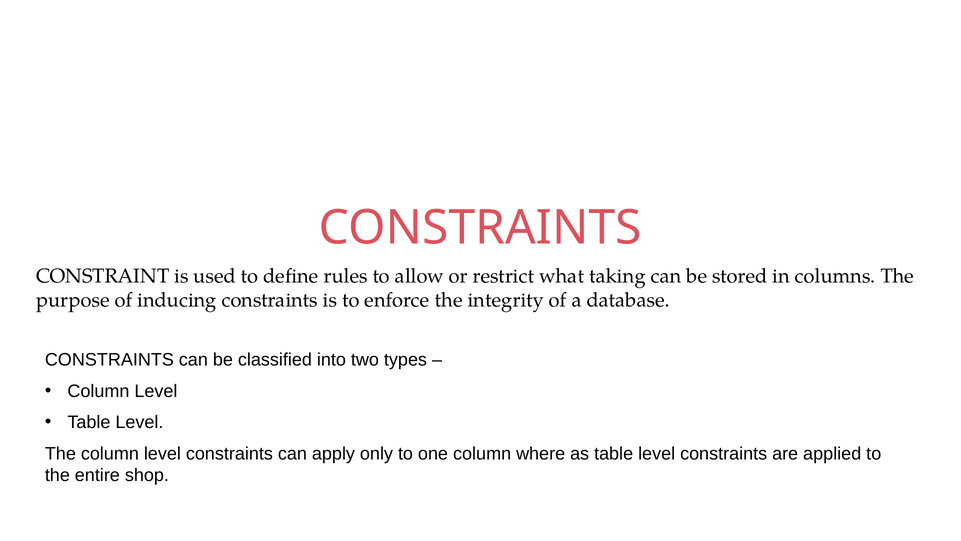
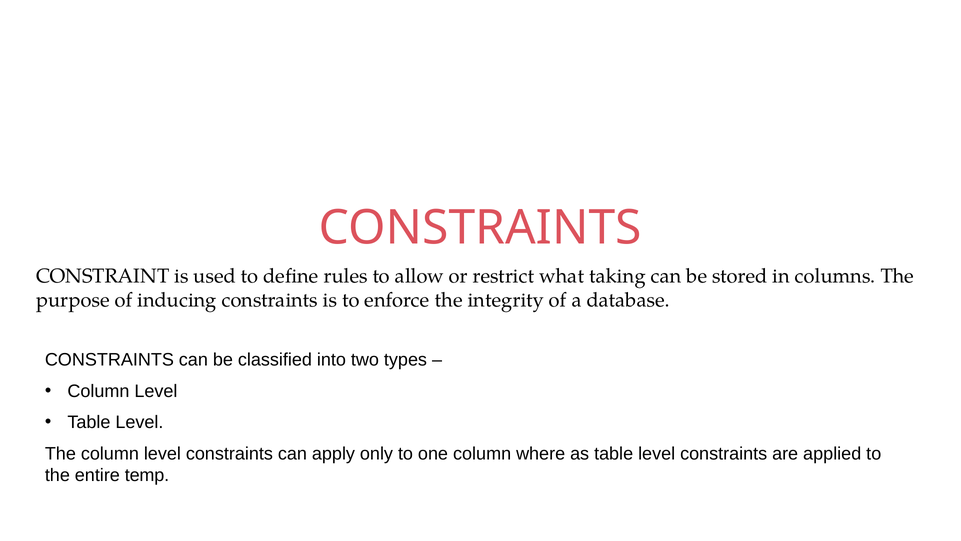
shop: shop -> temp
